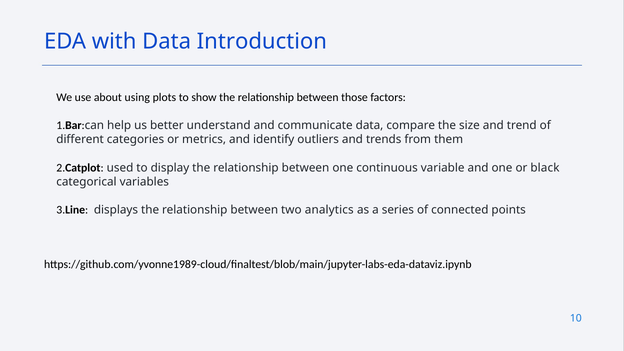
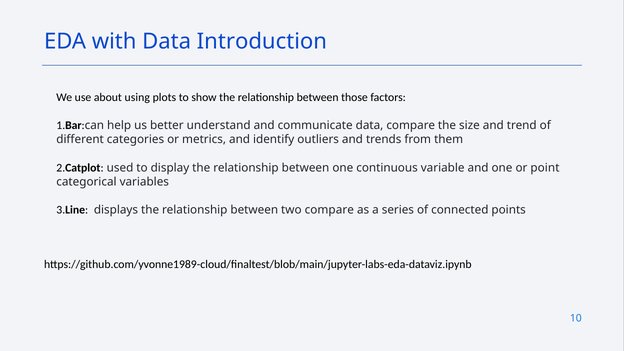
black: black -> point
two analytics: analytics -> compare
